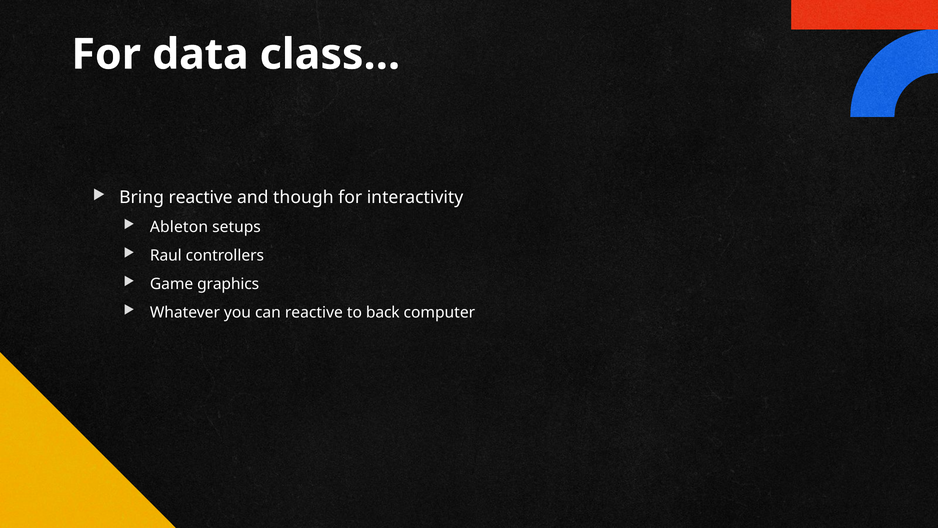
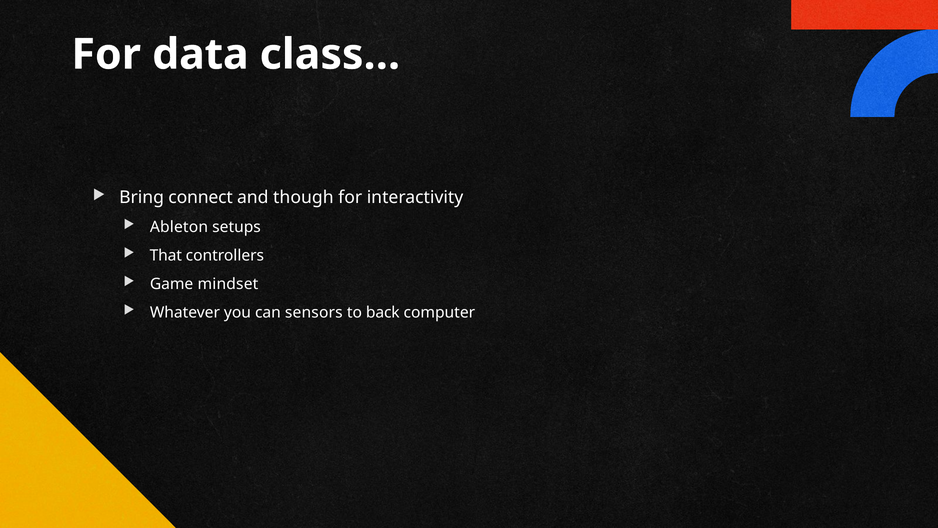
Bring reactive: reactive -> connect
Raul: Raul -> That
graphics: graphics -> mindset
can reactive: reactive -> sensors
